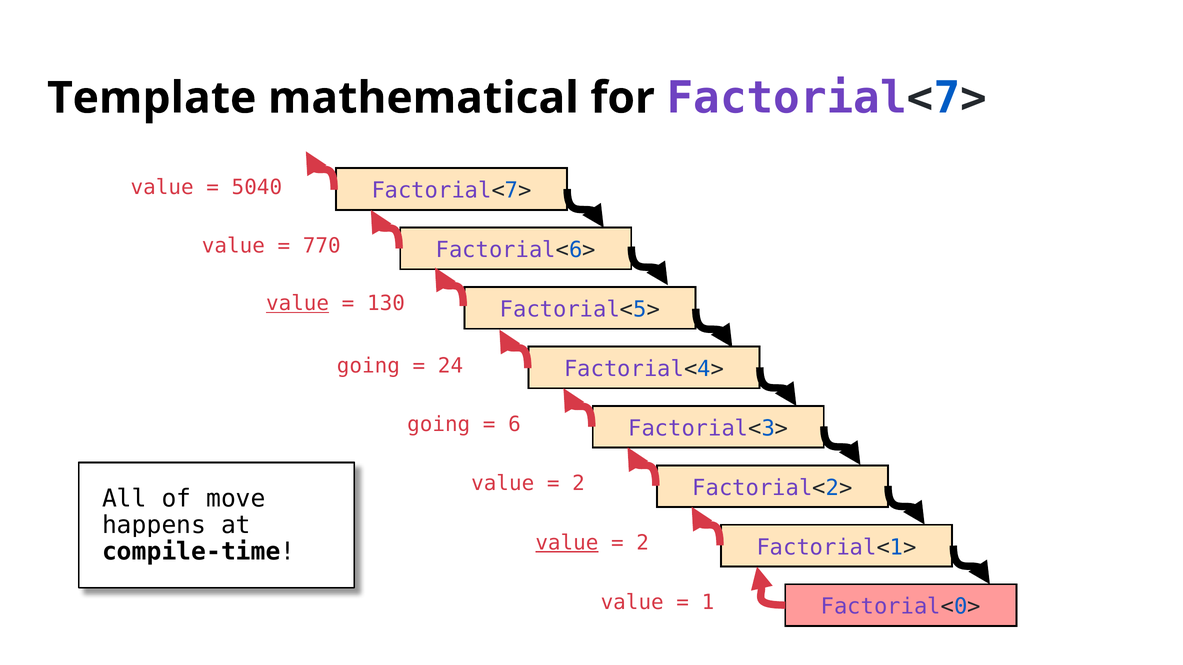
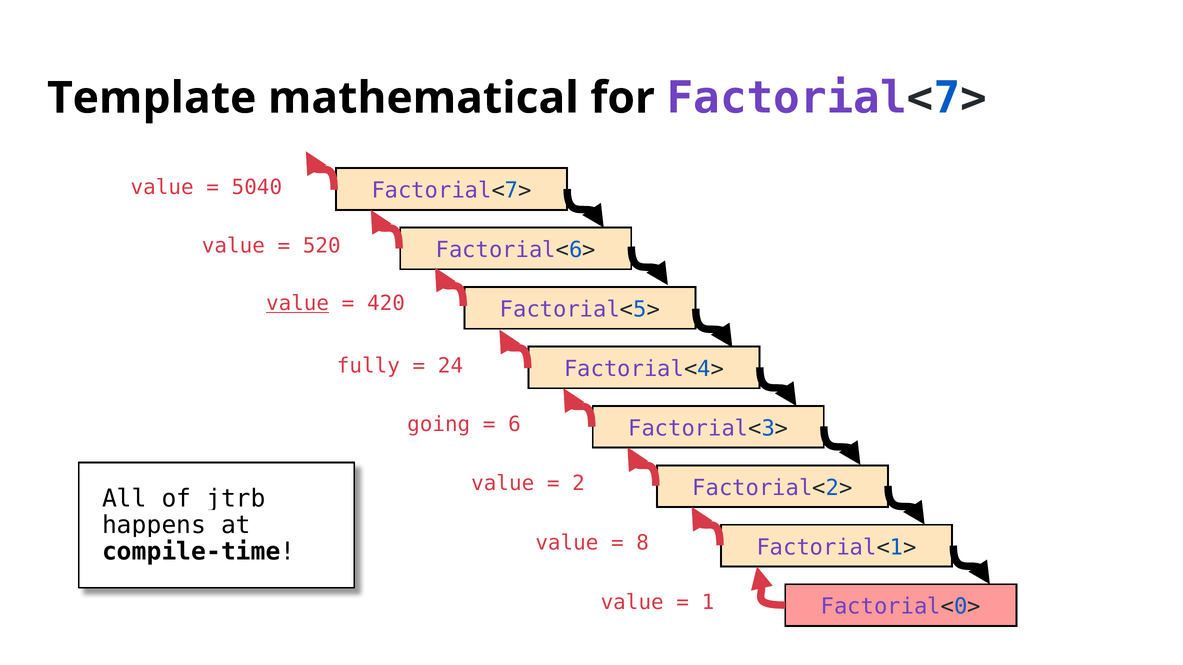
770: 770 -> 520
130: 130 -> 420
going at (368, 366): going -> fully
move: move -> jtrb
value at (567, 543) underline: present -> none
2 at (643, 543): 2 -> 8
